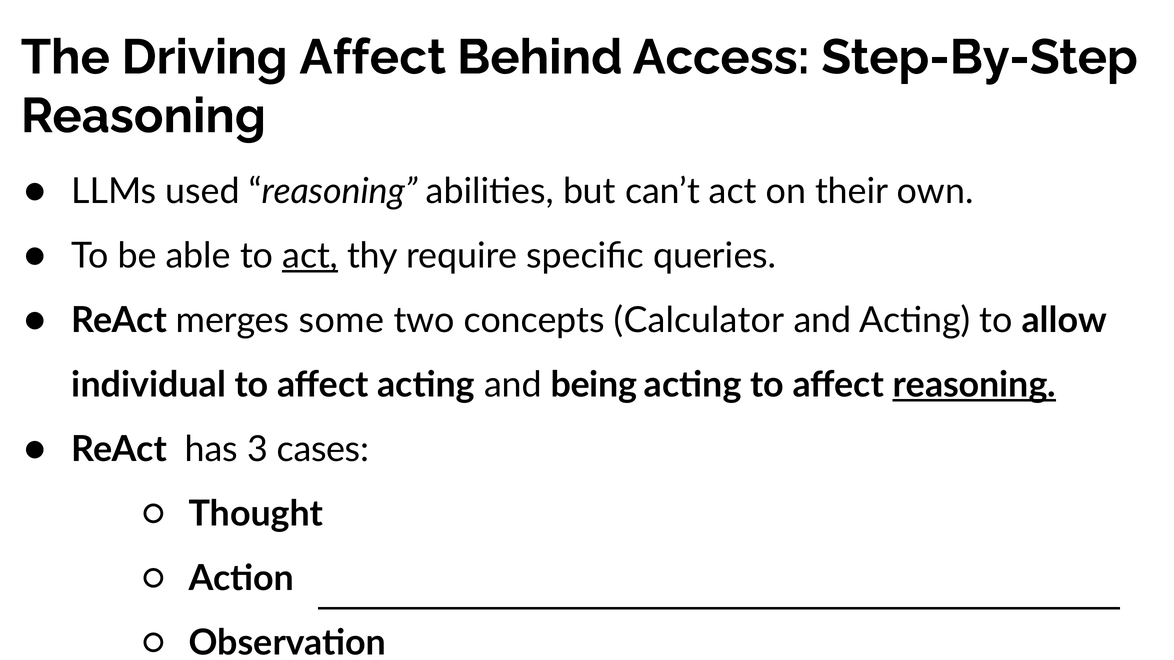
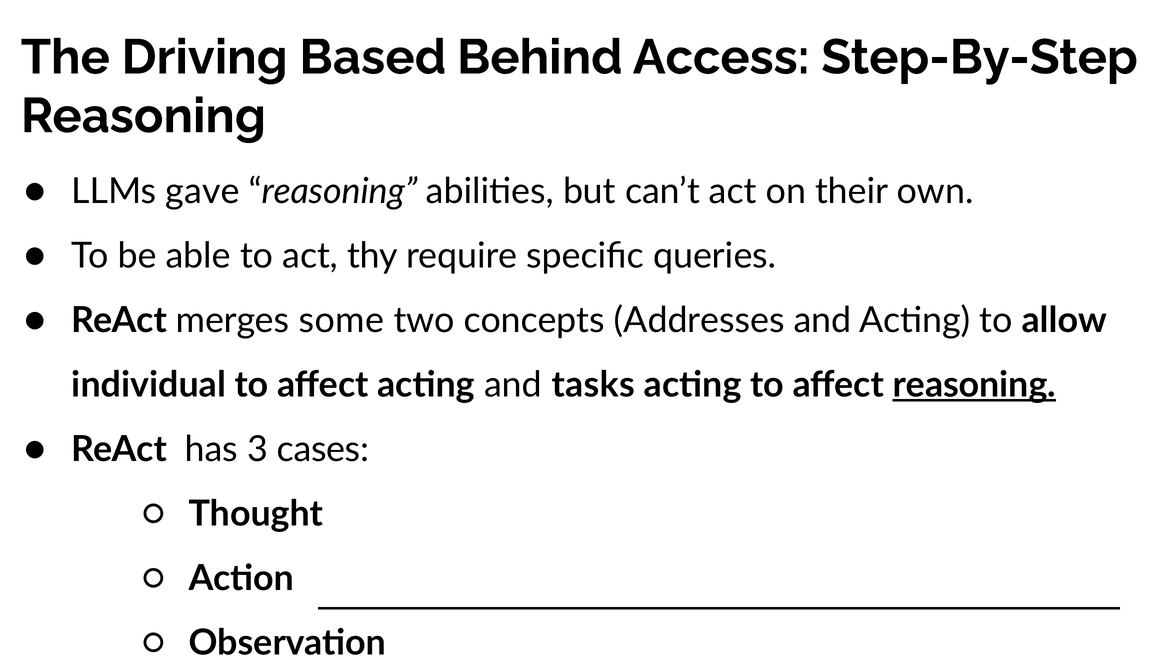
Driving Affect: Affect -> Based
used: used -> gave
act at (310, 256) underline: present -> none
Calculator: Calculator -> Addresses
being: being -> tasks
